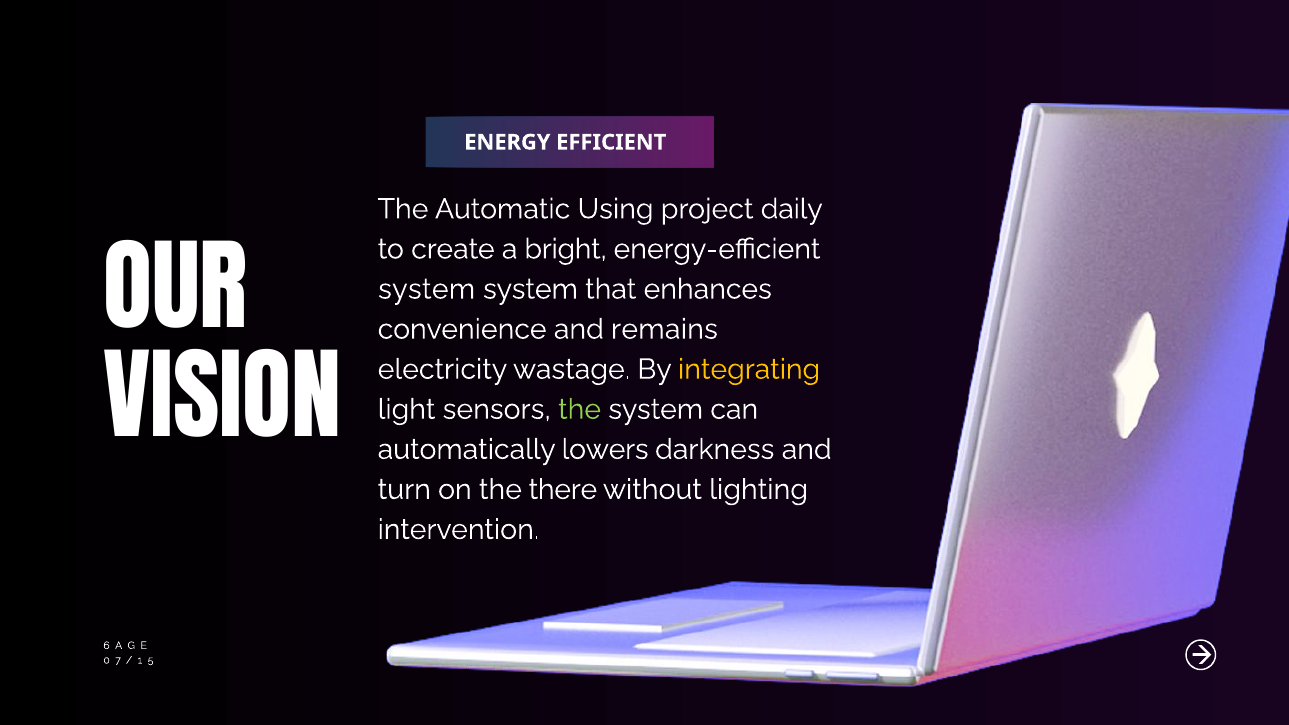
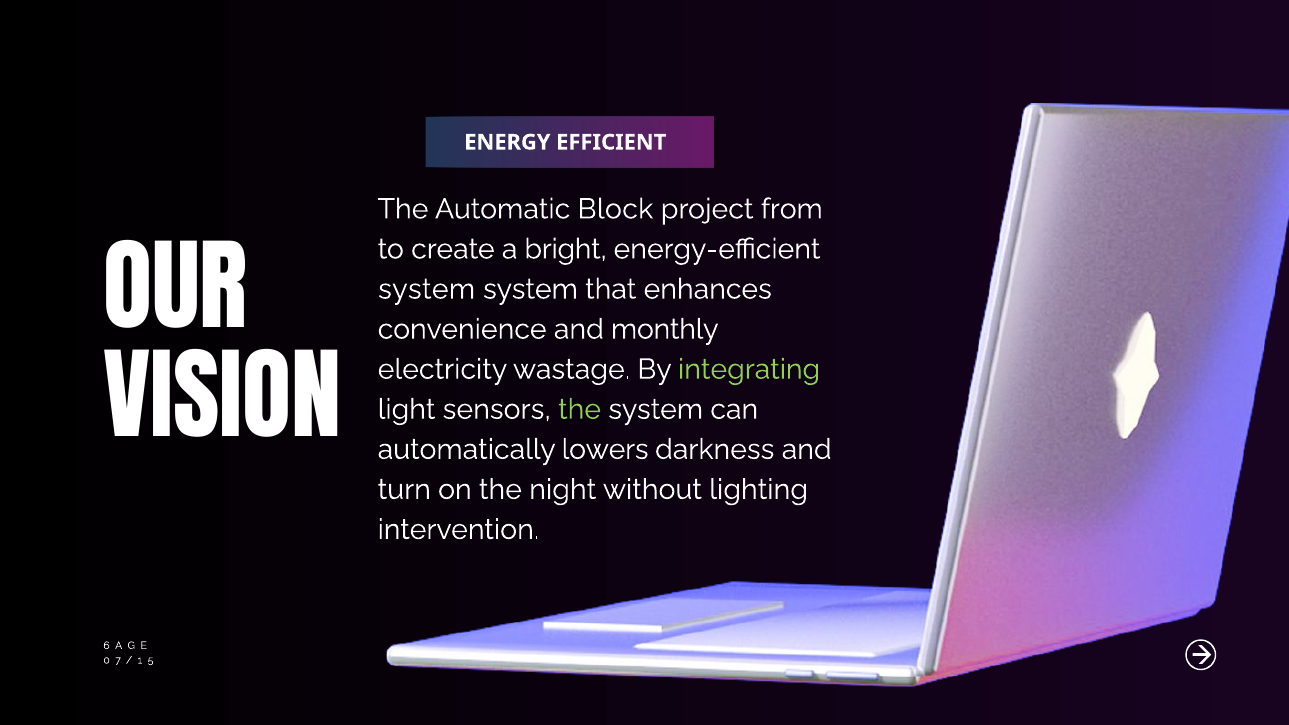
Using: Using -> Block
daily: daily -> from
remains: remains -> monthly
integrating colour: yellow -> light green
there: there -> night
